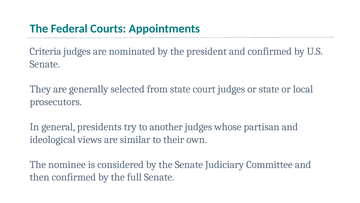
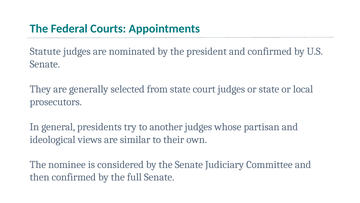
Criteria: Criteria -> Statute
